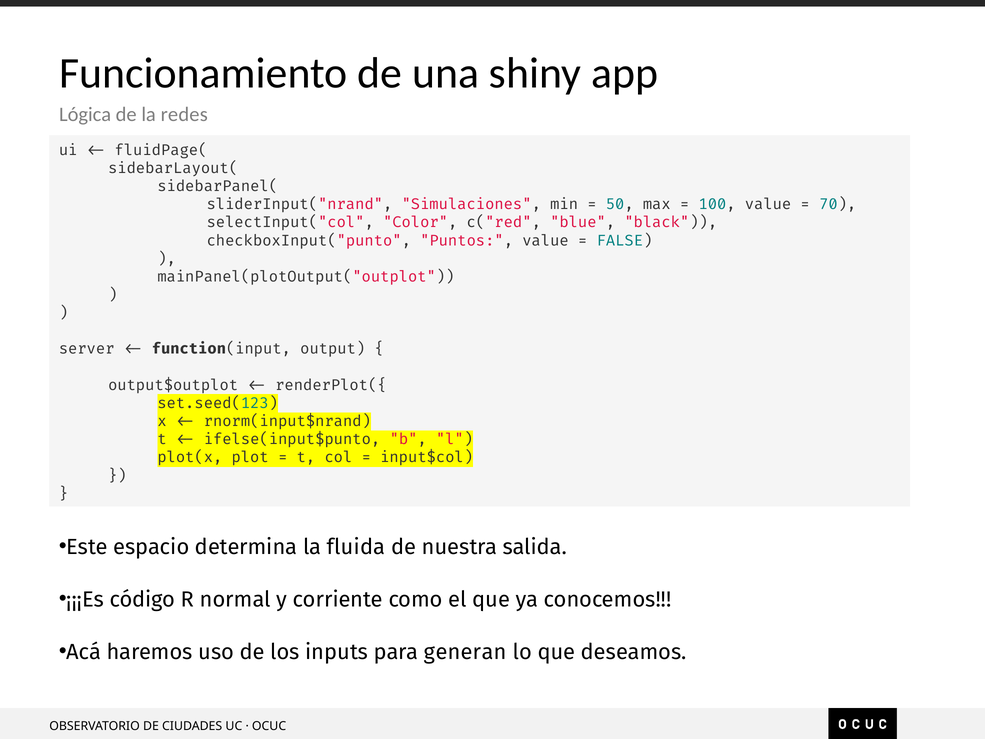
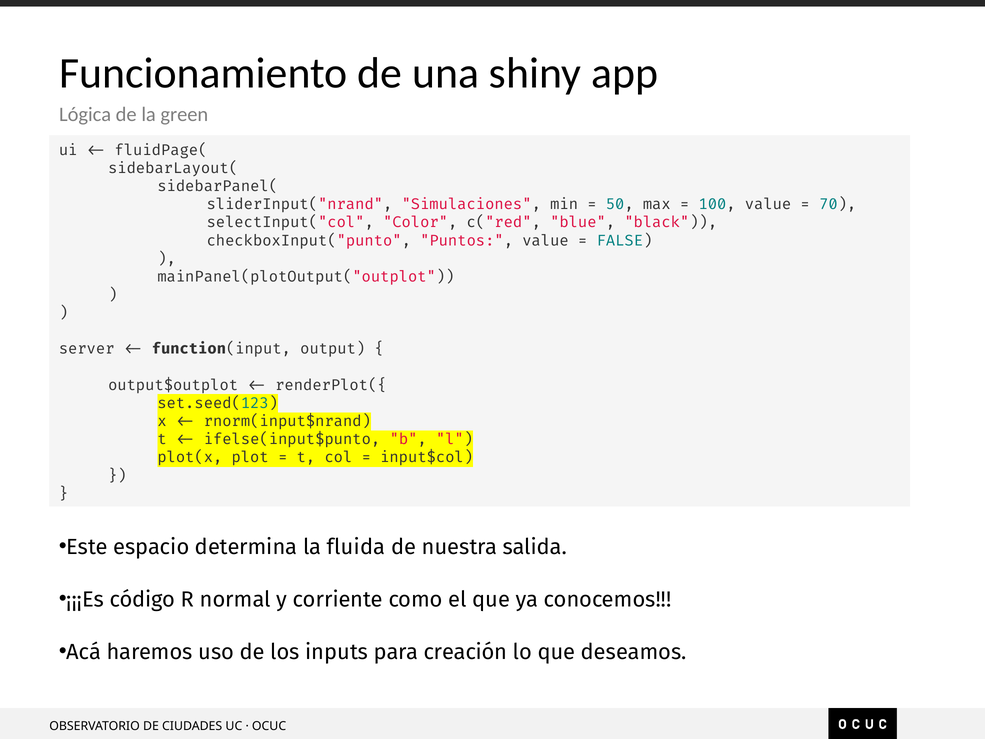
redes: redes -> green
generan: generan -> creación
